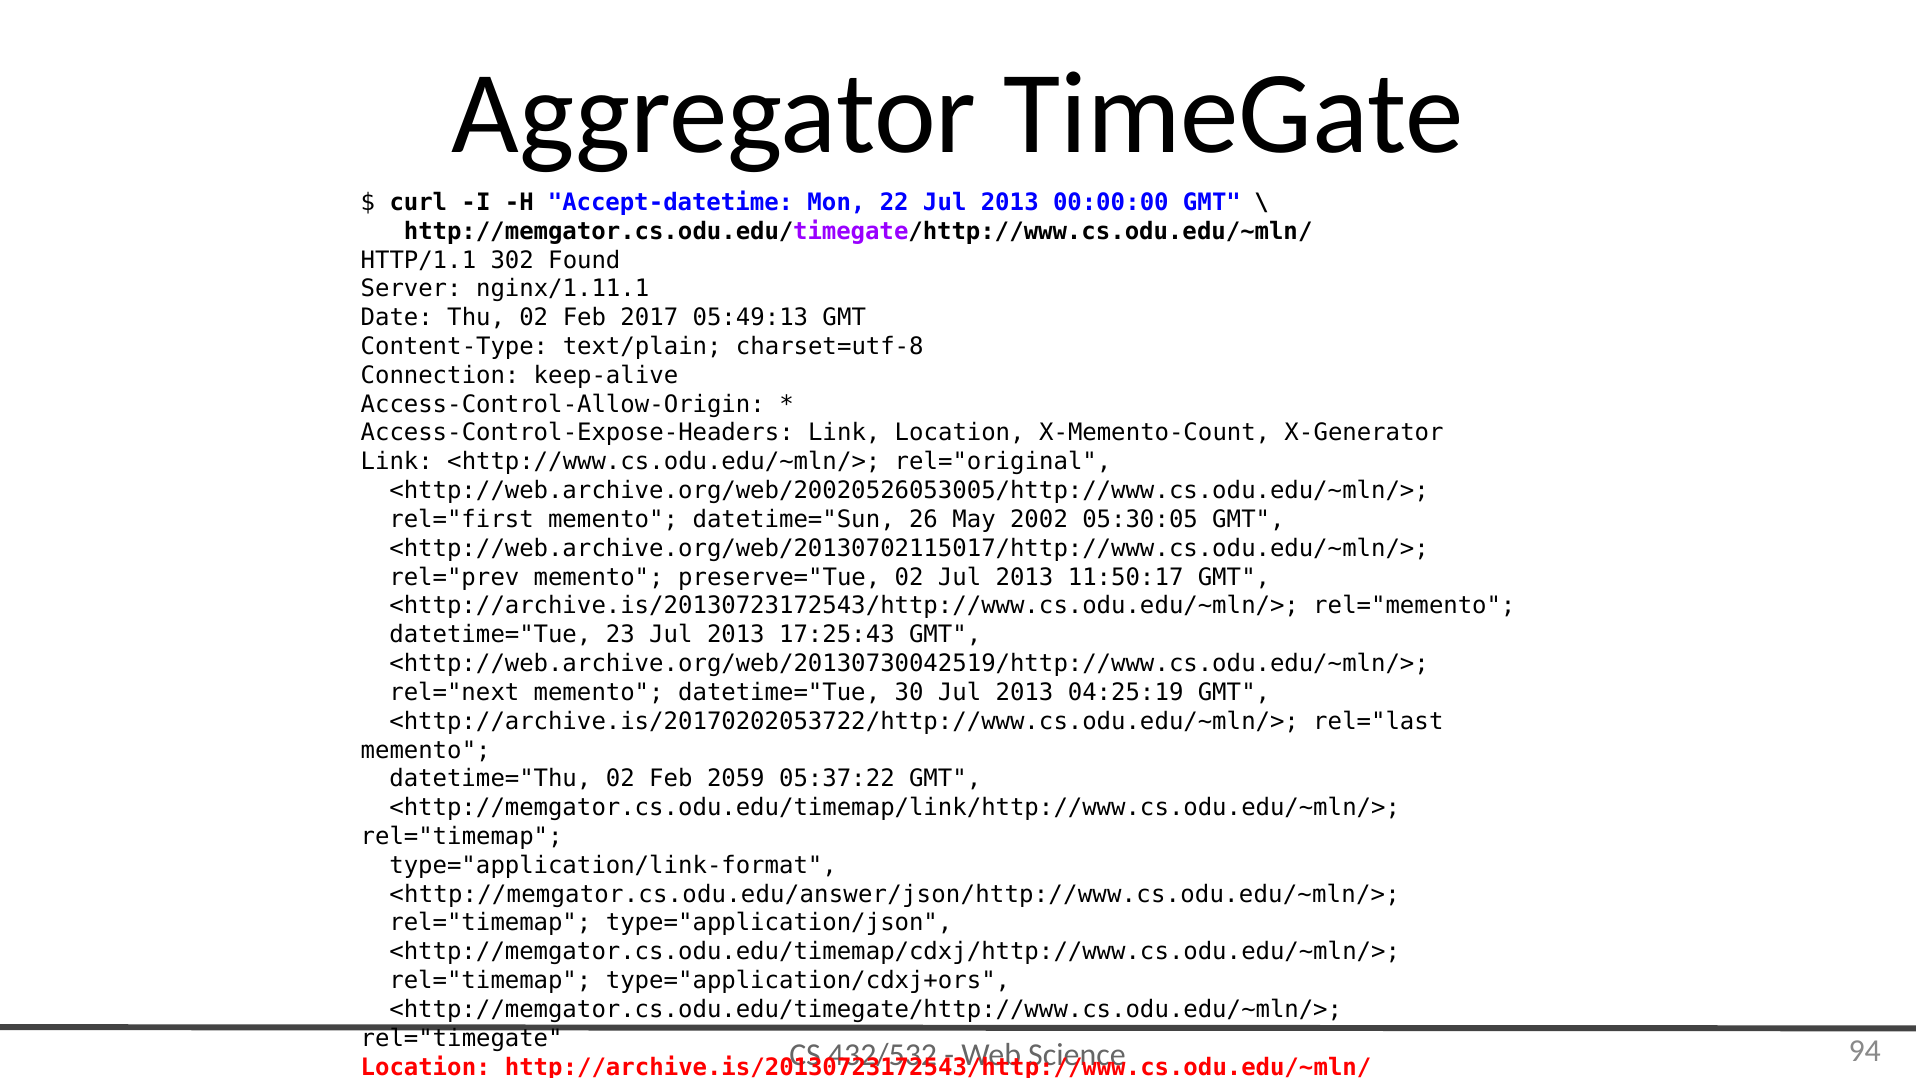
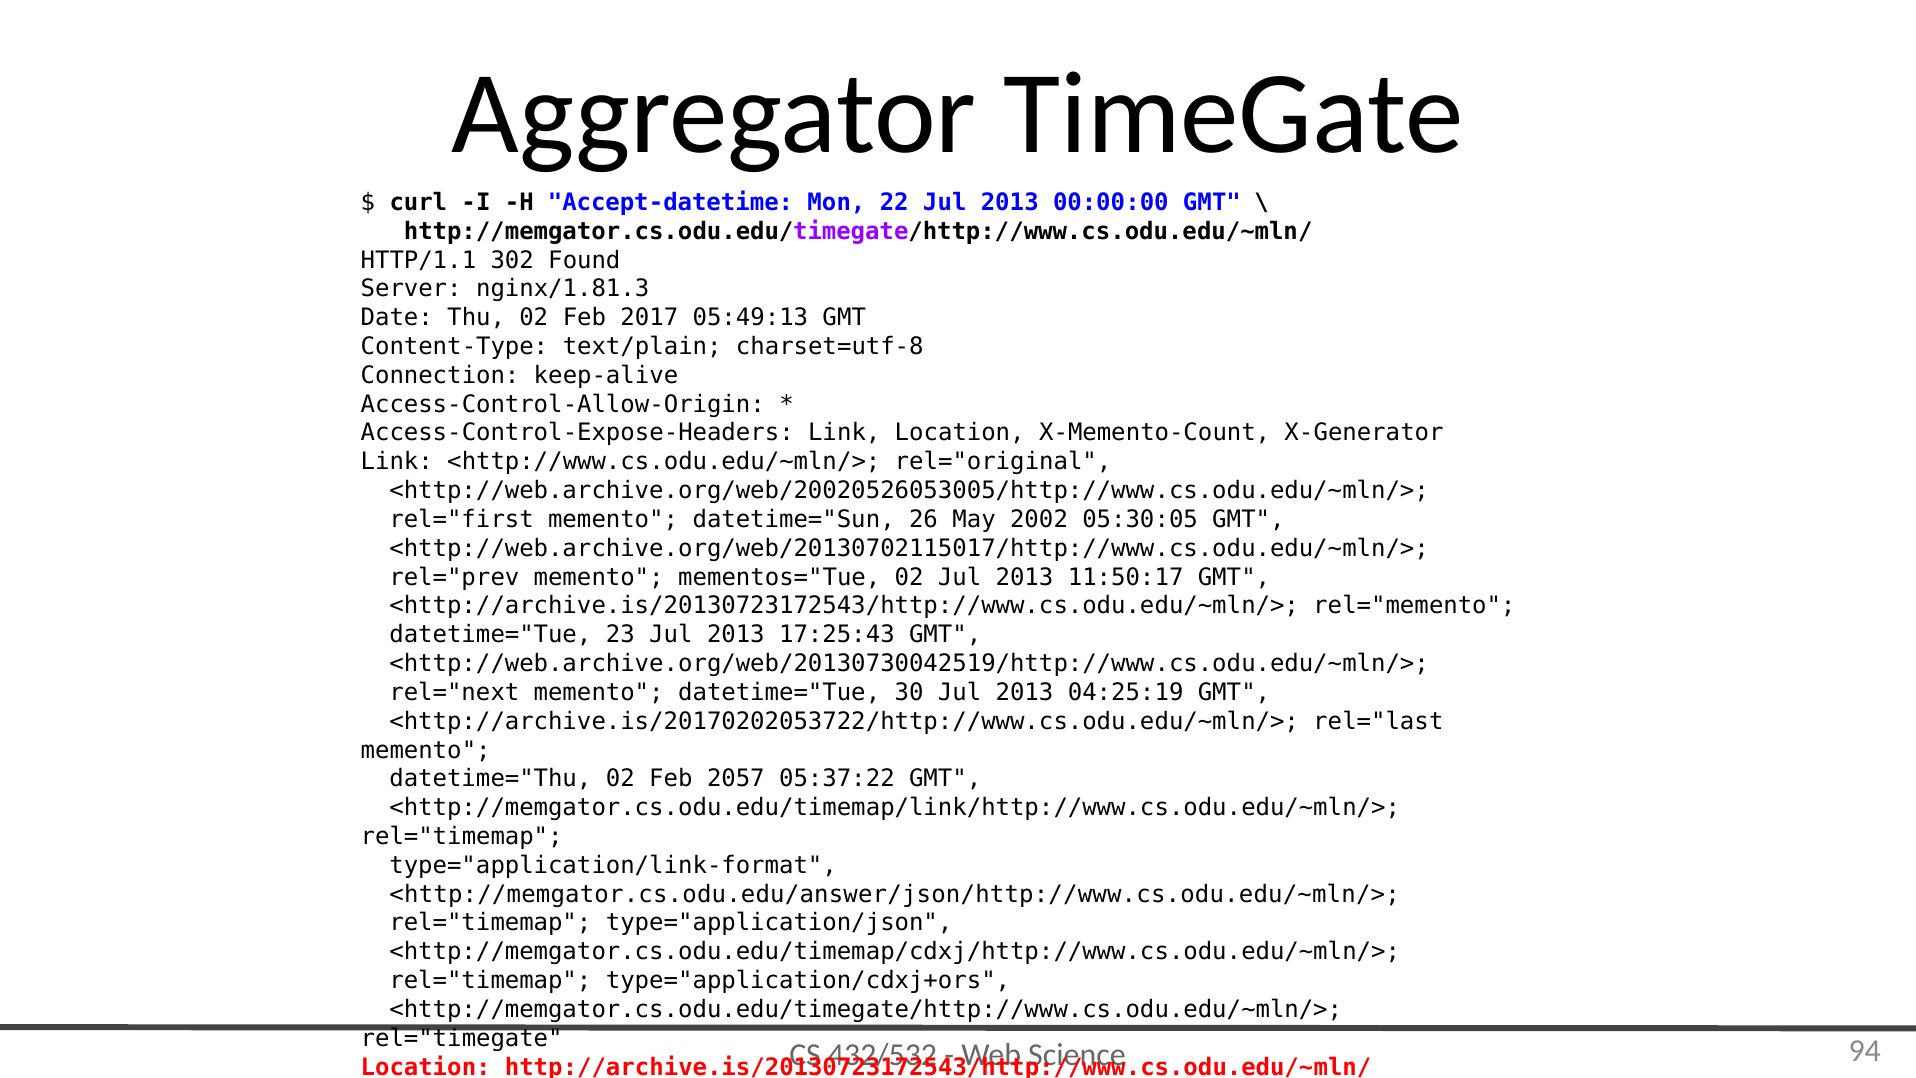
nginx/1.11.1: nginx/1.11.1 -> nginx/1.81.3
preserve="Tue: preserve="Tue -> mementos="Tue
2059: 2059 -> 2057
